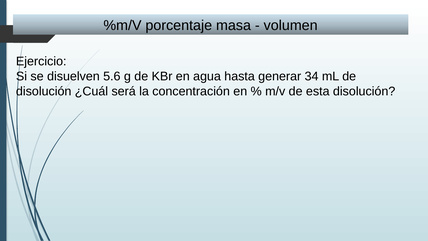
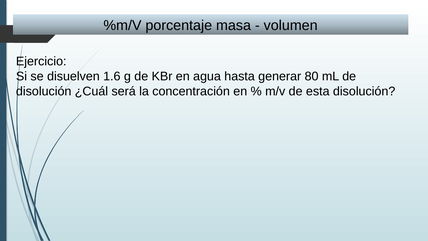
5.6: 5.6 -> 1.6
34: 34 -> 80
